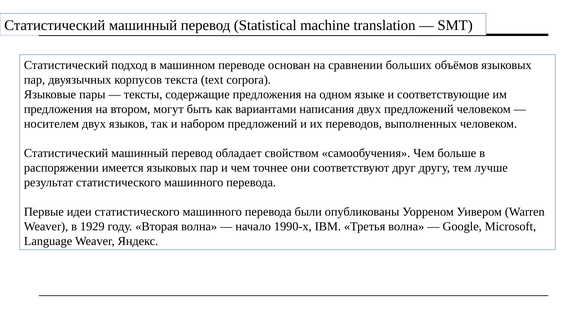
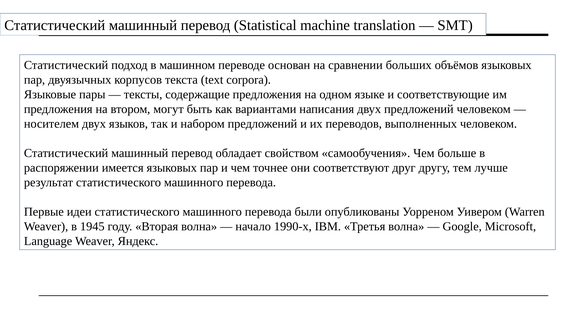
1929: 1929 -> 1945
